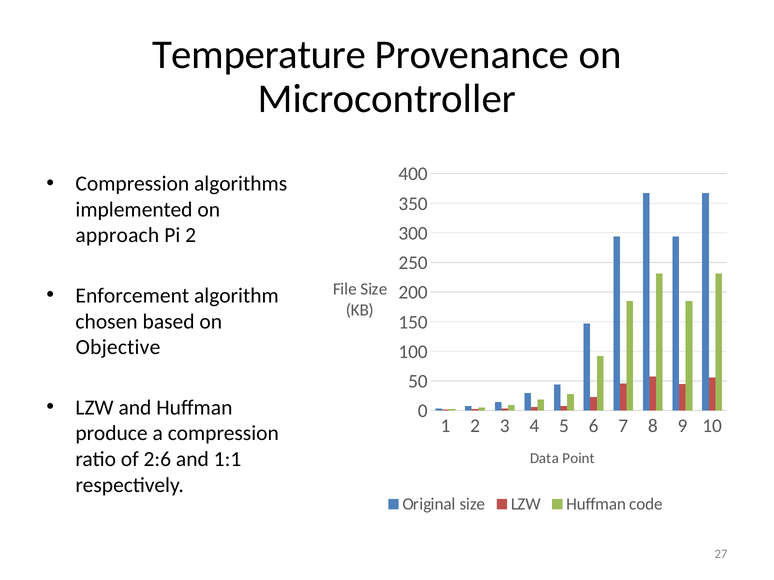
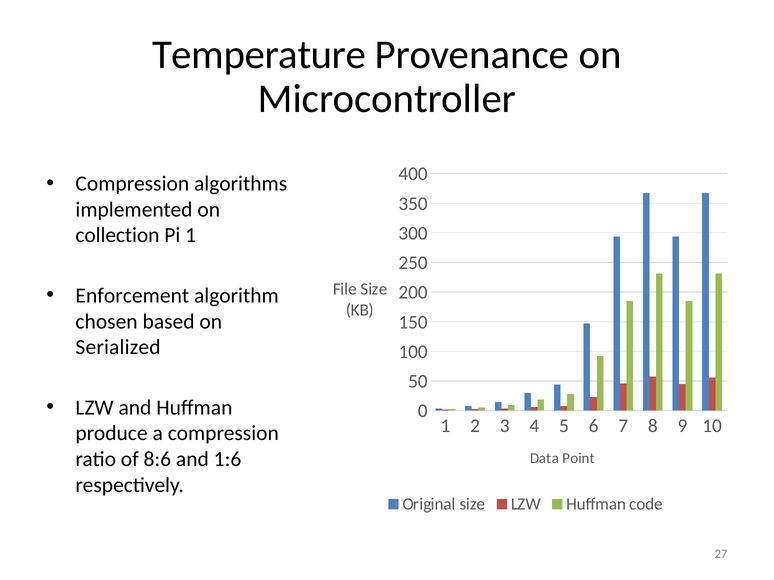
approach: approach -> collection
Pi 2: 2 -> 1
Objective: Objective -> Serialized
2:6: 2:6 -> 8:6
1:1: 1:1 -> 1:6
